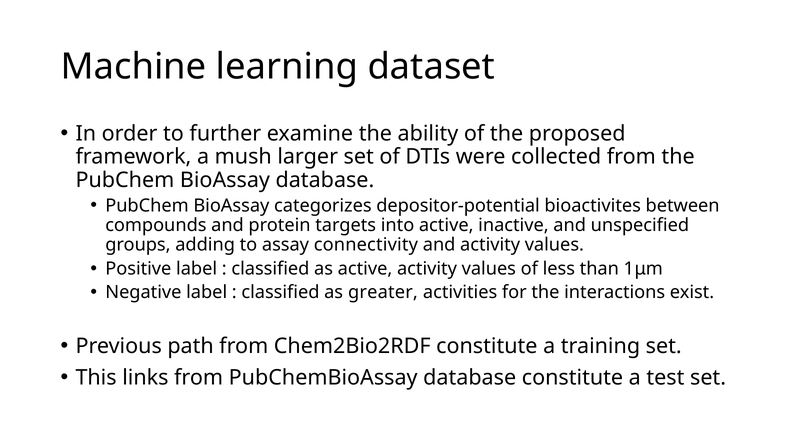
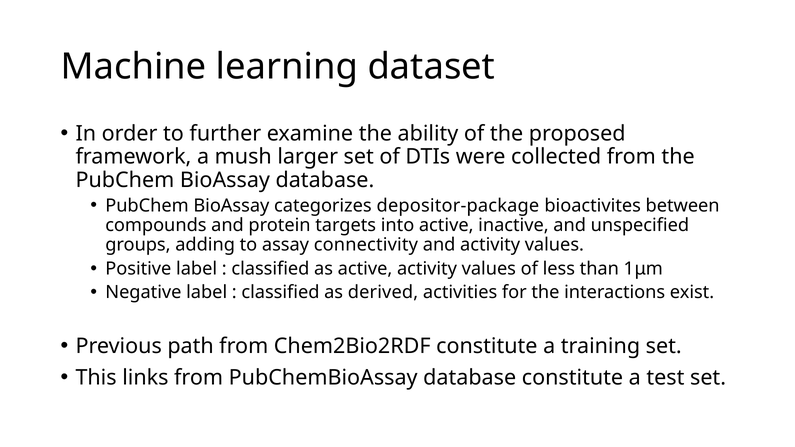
depositor-potential: depositor-potential -> depositor-package
greater: greater -> derived
